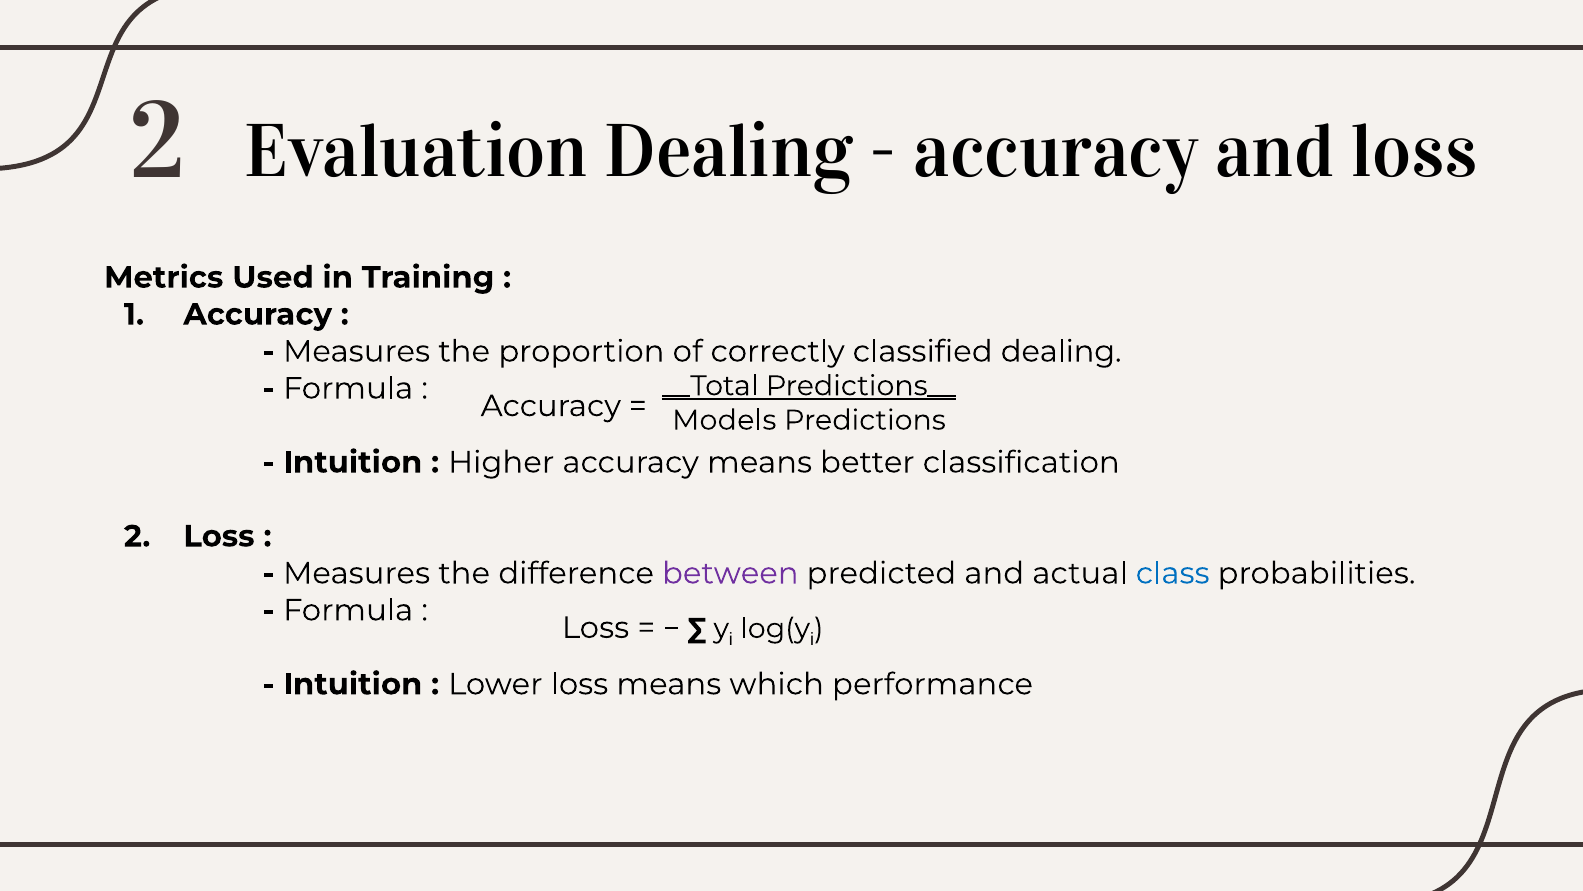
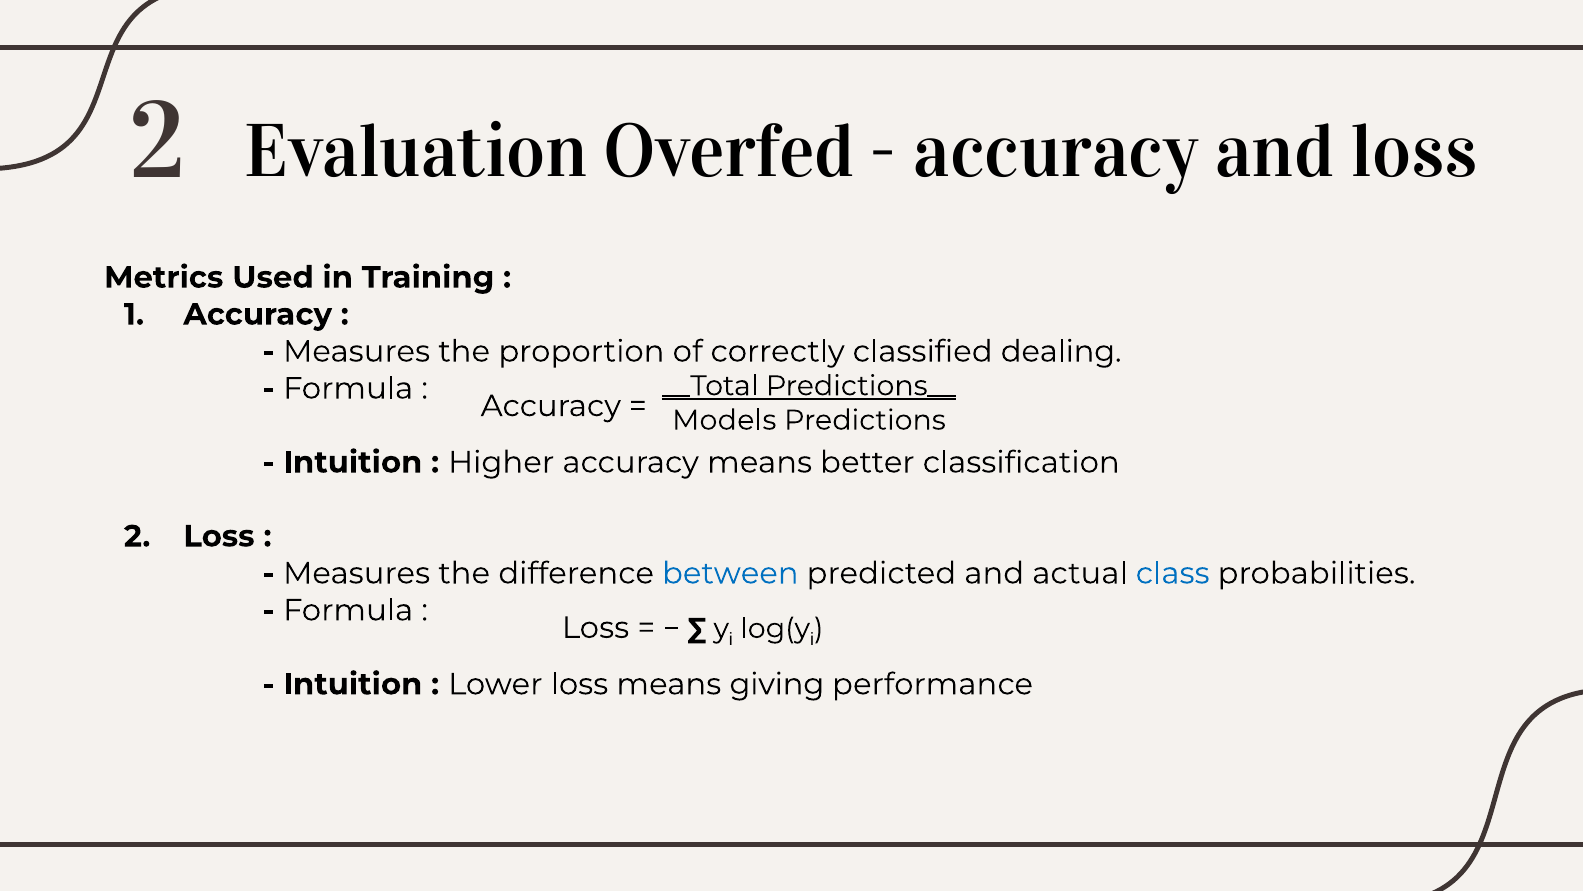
Evaluation Dealing: Dealing -> Overfed
between colour: purple -> blue
which: which -> giving
